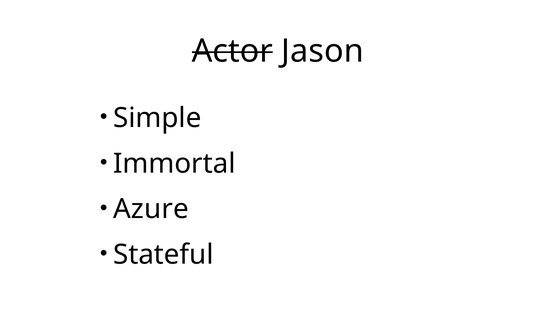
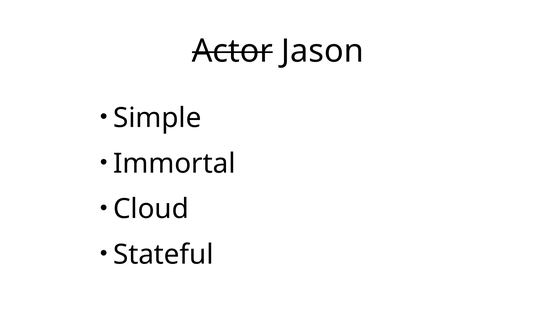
Azure: Azure -> Cloud
